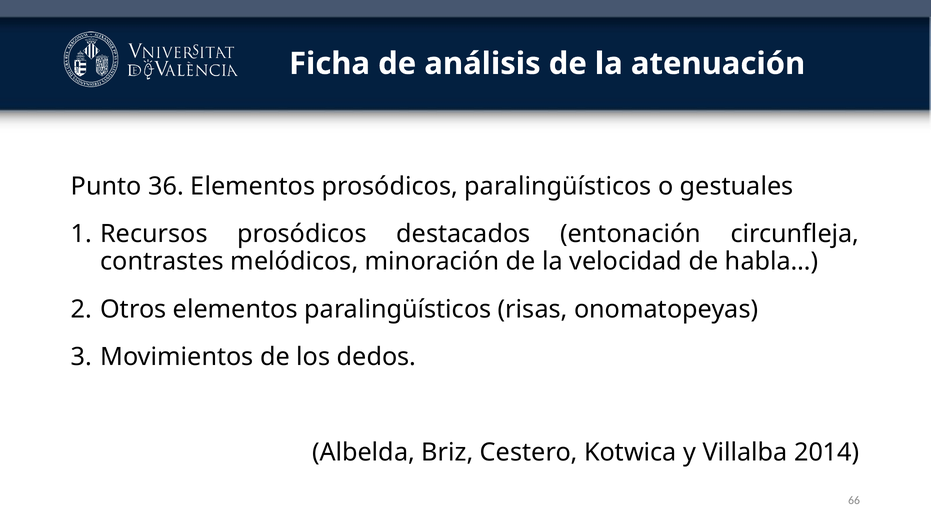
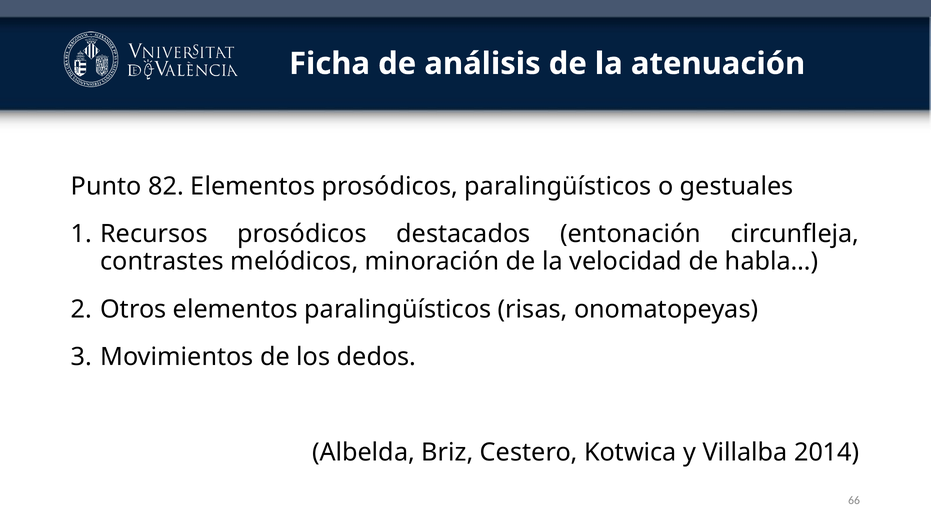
36: 36 -> 82
